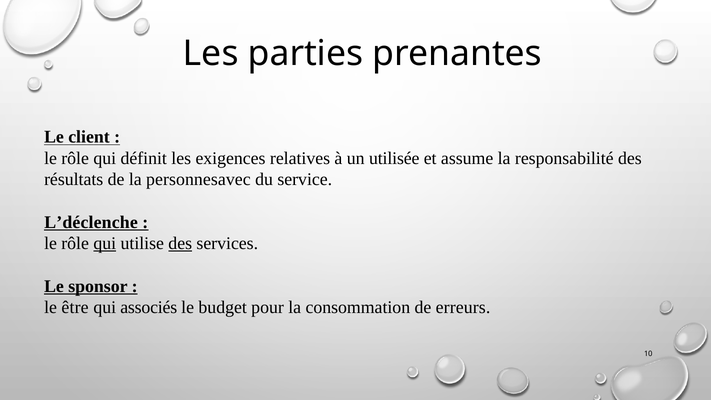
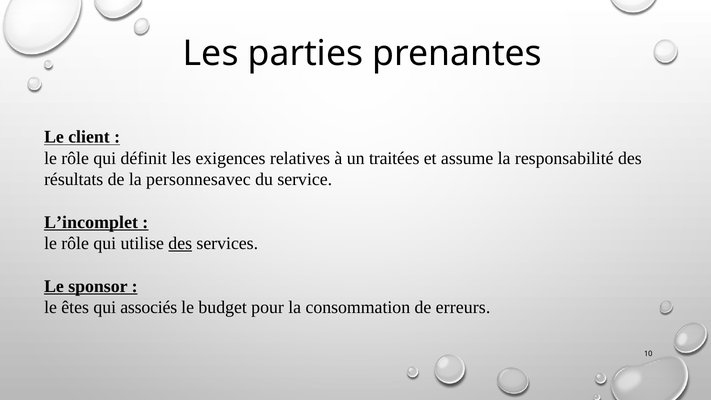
utilisée: utilisée -> traitées
L’déclenche: L’déclenche -> L’incomplet
qui at (105, 243) underline: present -> none
être: être -> êtes
